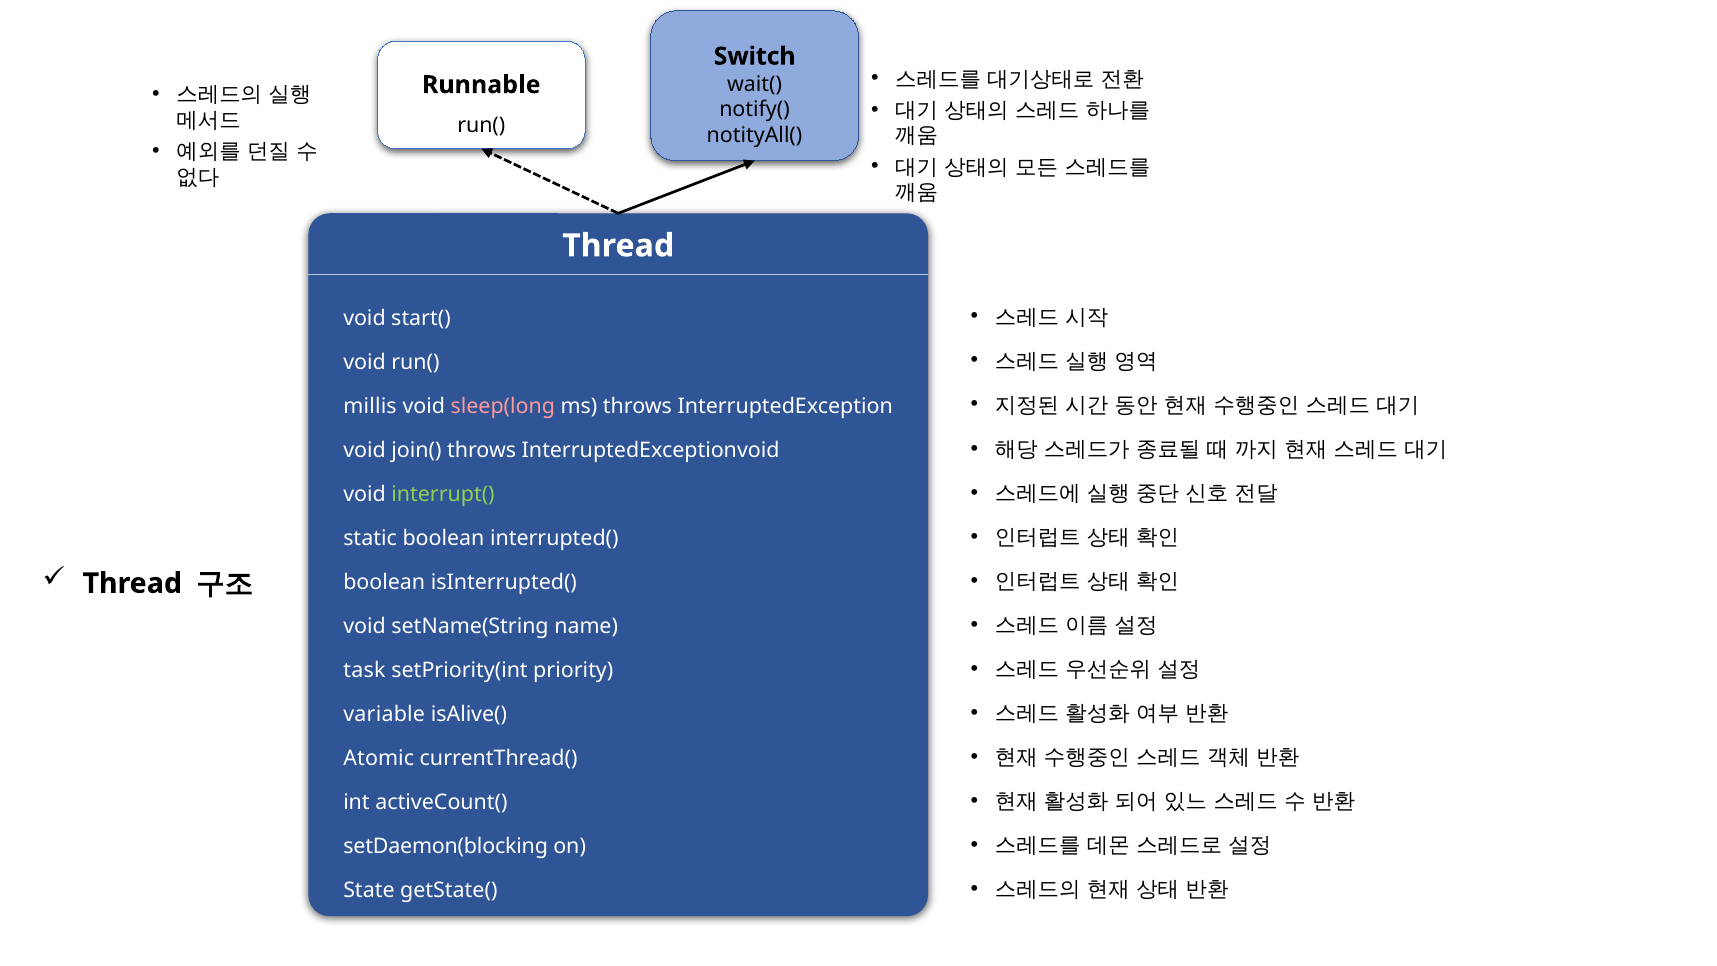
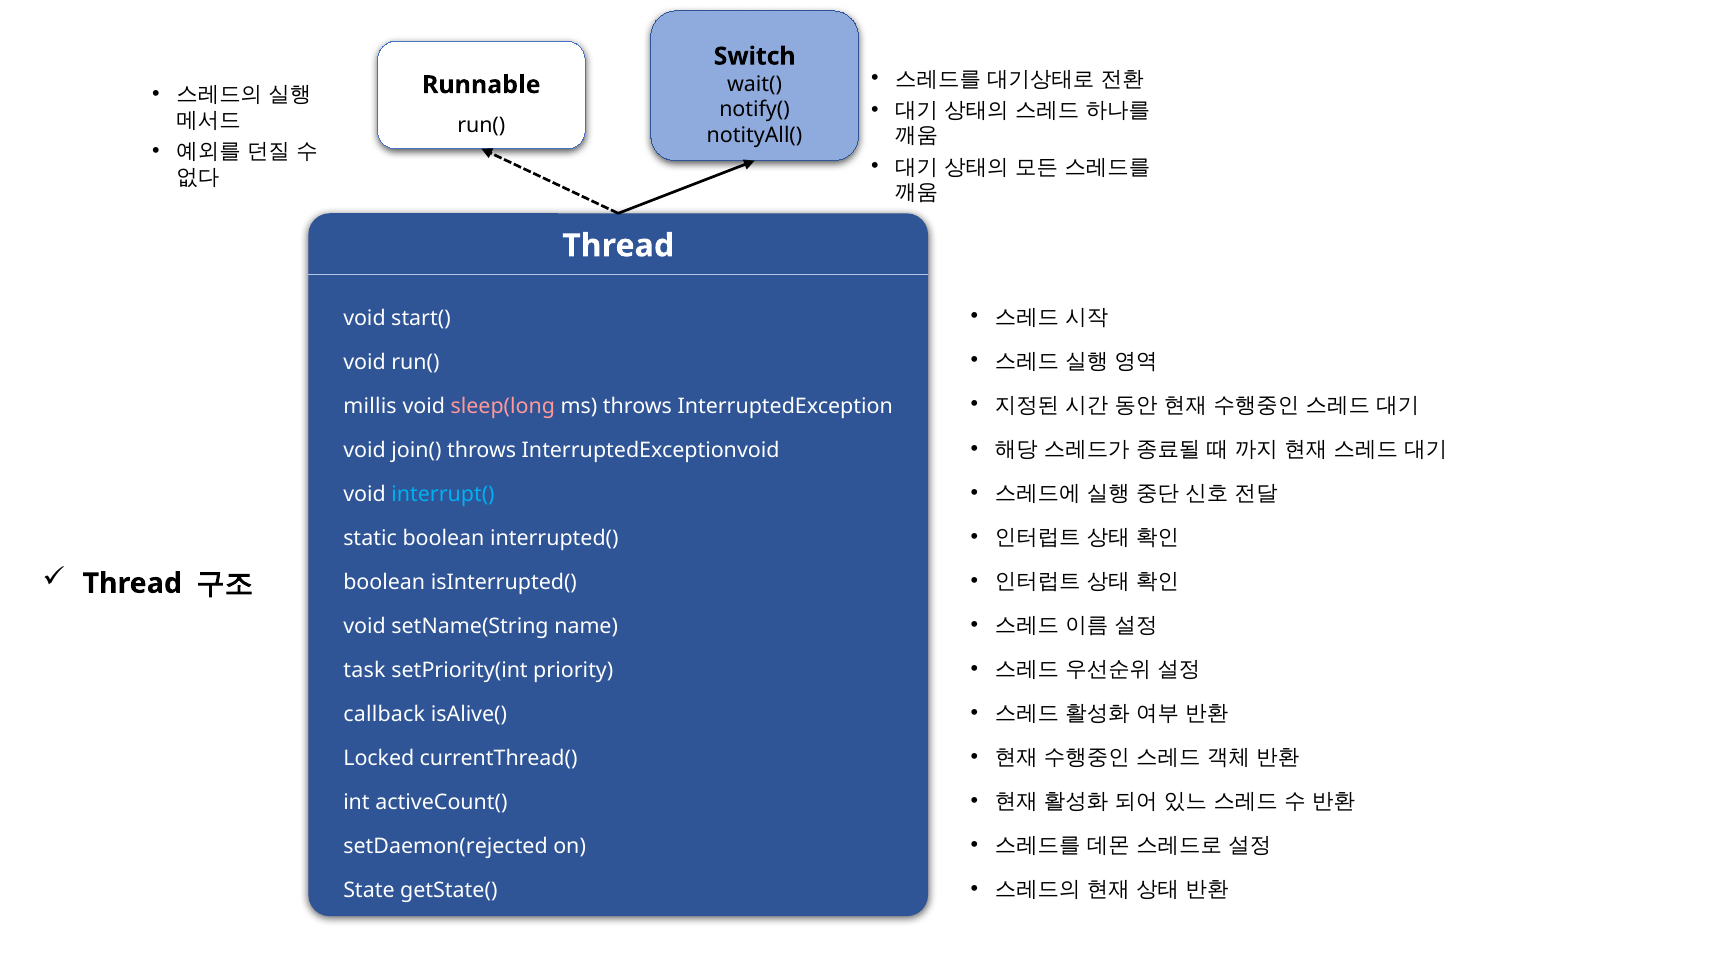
interrupt( colour: light green -> light blue
variable: variable -> callback
Atomic: Atomic -> Locked
setDaemon(blocking: setDaemon(blocking -> setDaemon(rejected
